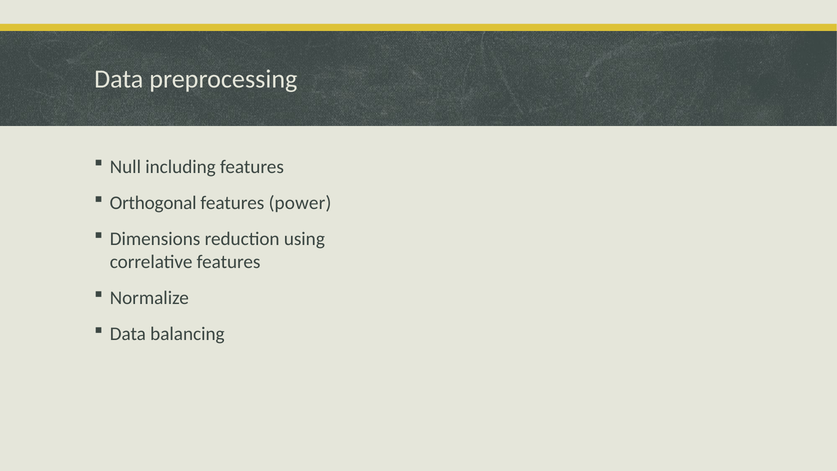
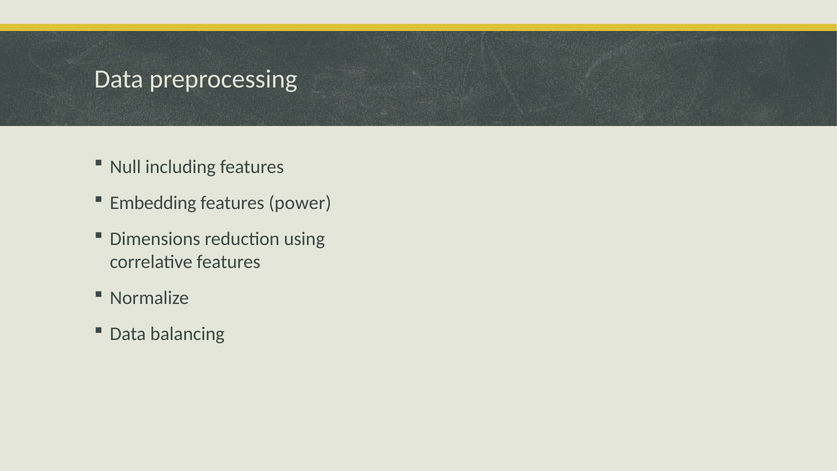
Orthogonal: Orthogonal -> Embedding
